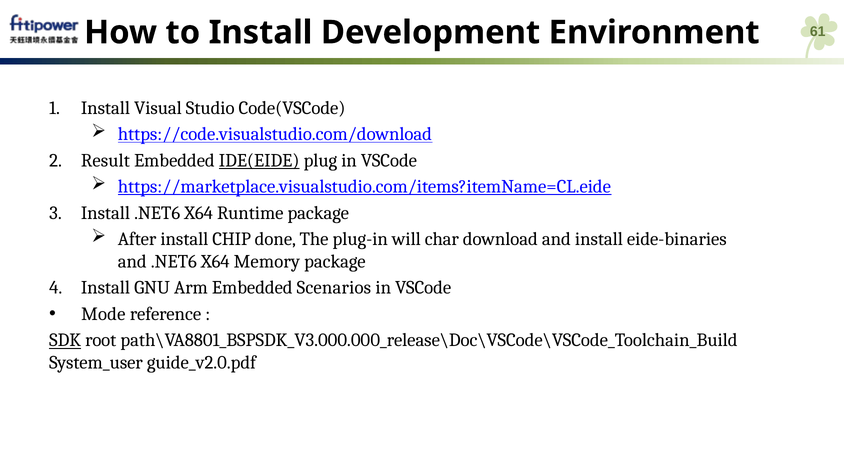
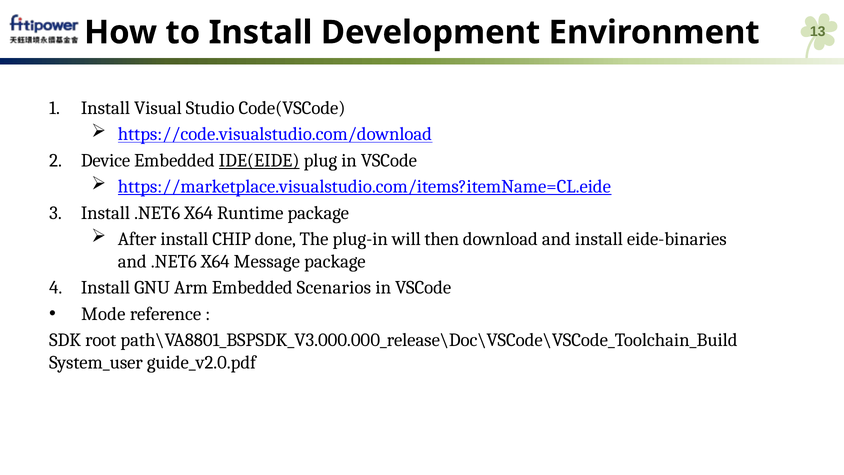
61: 61 -> 13
Result: Result -> Device
char: char -> then
Memory: Memory -> Message
SDK underline: present -> none
